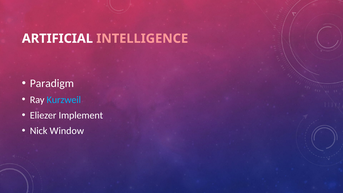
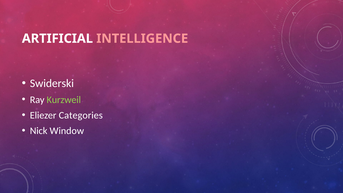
Paradigm: Paradigm -> Swiderski
Kurzweil colour: light blue -> light green
Implement: Implement -> Categories
